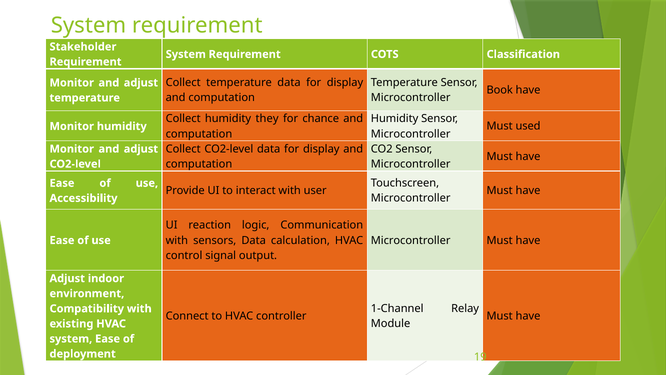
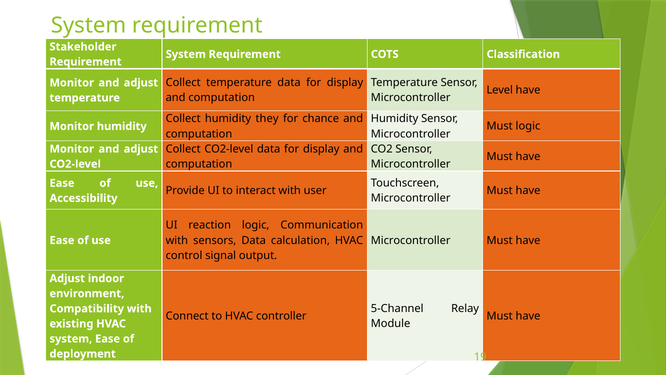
Book: Book -> Level
Must used: used -> logic
1-Channel: 1-Channel -> 5-Channel
